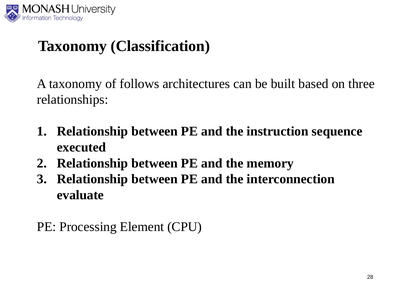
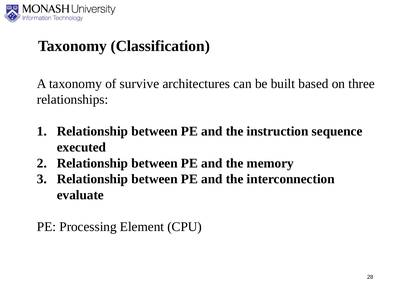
follows: follows -> survive
